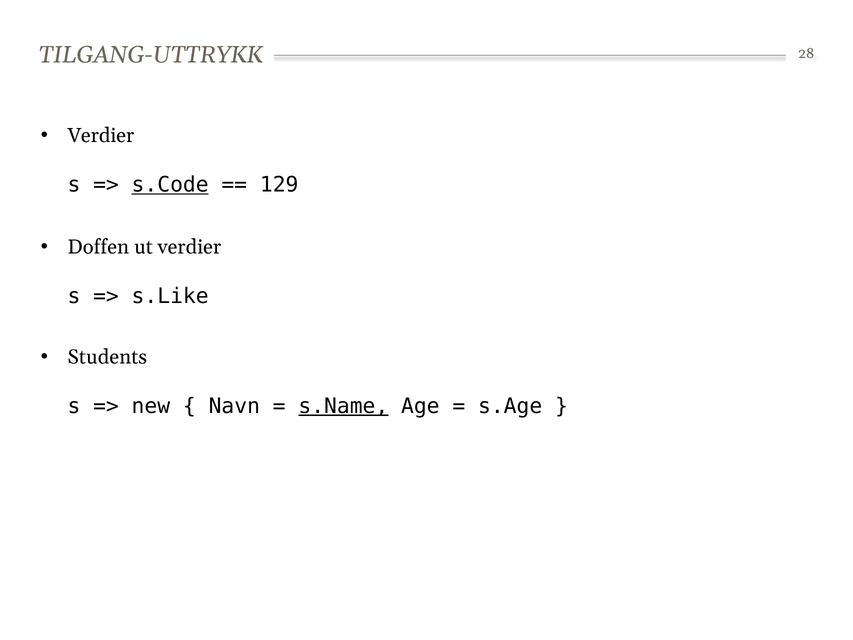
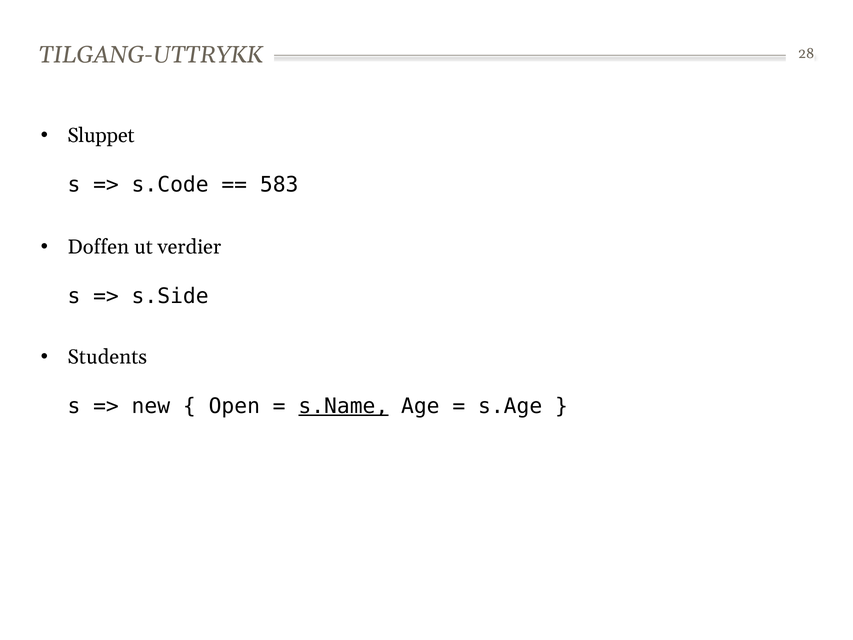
Verdier at (101, 136): Verdier -> Sluppet
s.Code underline: present -> none
129: 129 -> 583
s.Like: s.Like -> s.Side
Navn: Navn -> Open
